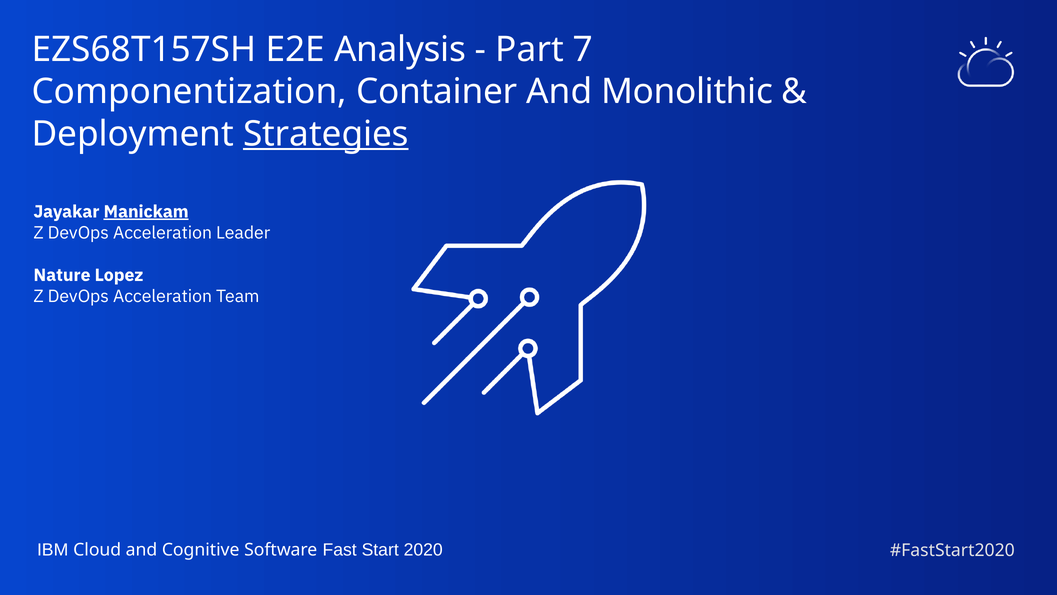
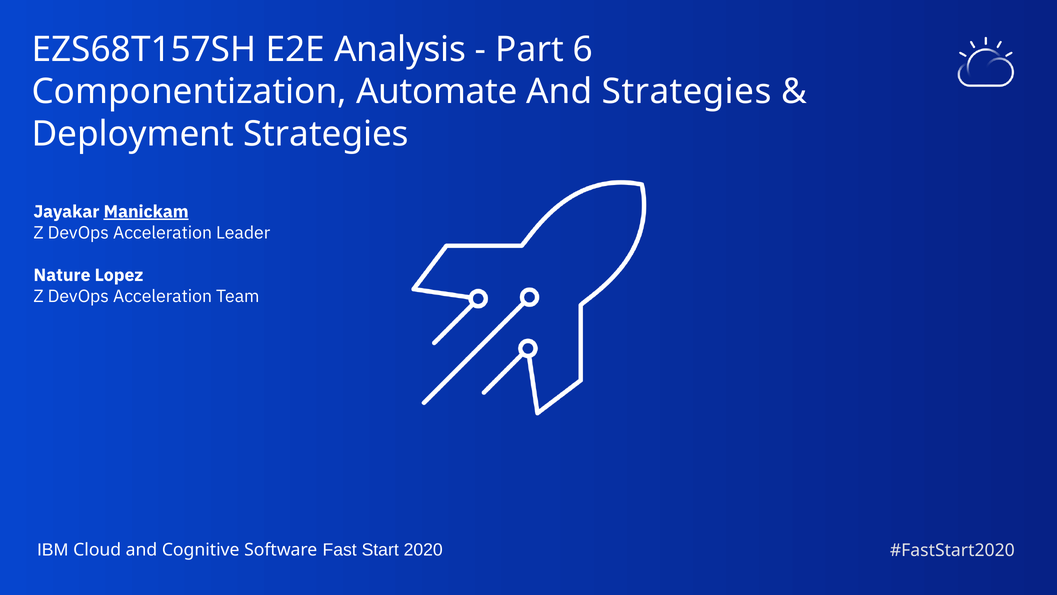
7: 7 -> 6
Container: Container -> Automate
And Monolithic: Monolithic -> Strategies
Strategies at (326, 134) underline: present -> none
